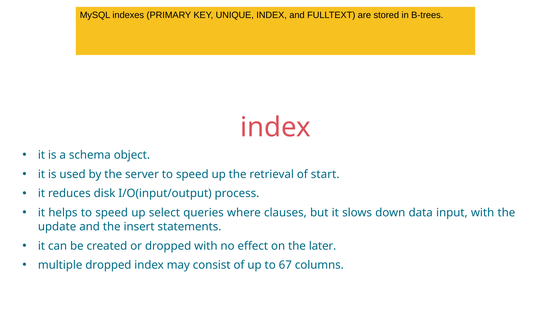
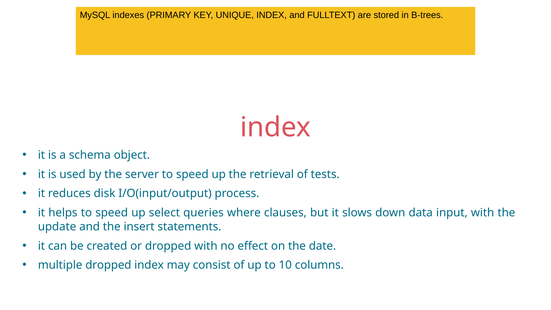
start: start -> tests
later: later -> date
67: 67 -> 10
